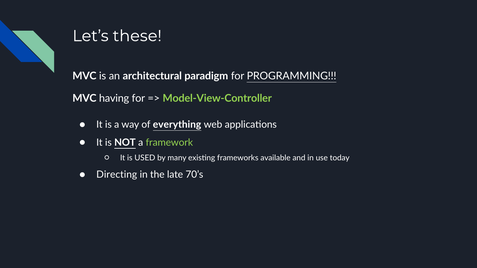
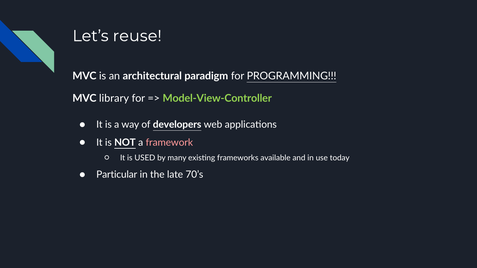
these: these -> reuse
having: having -> library
everything: everything -> developers
framework colour: light green -> pink
Directing: Directing -> Particular
